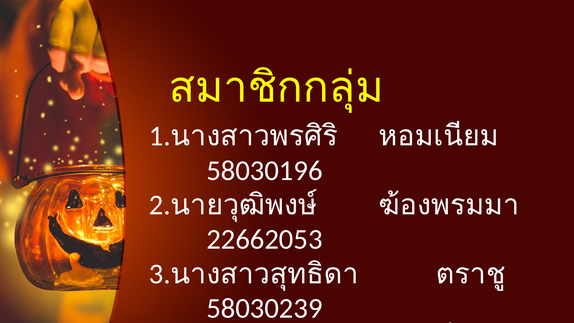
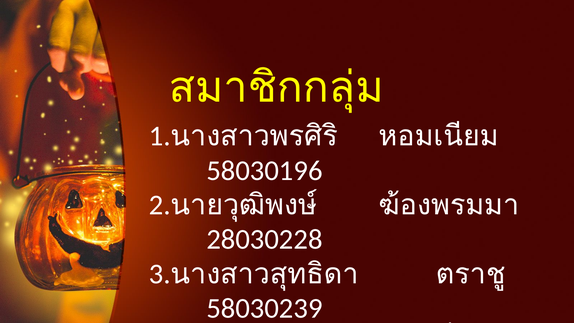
22662053: 22662053 -> 28030228
